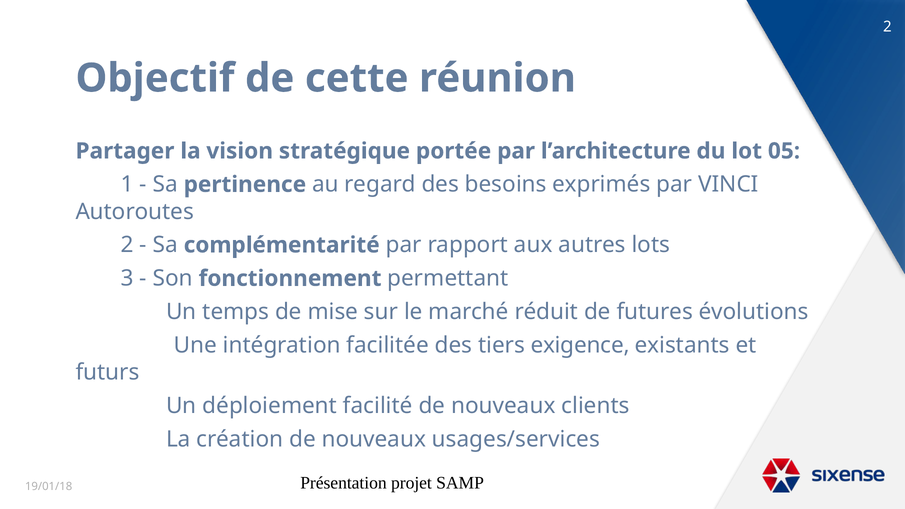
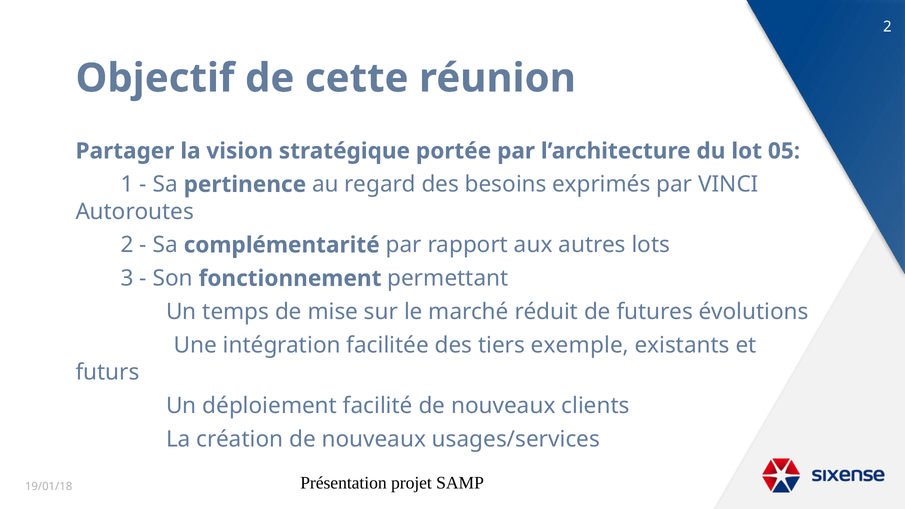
exigence: exigence -> exemple
